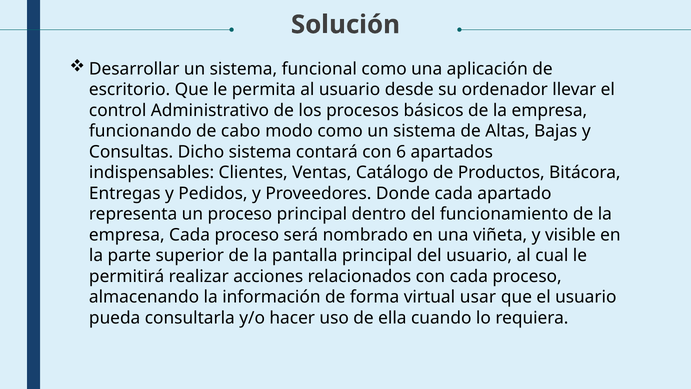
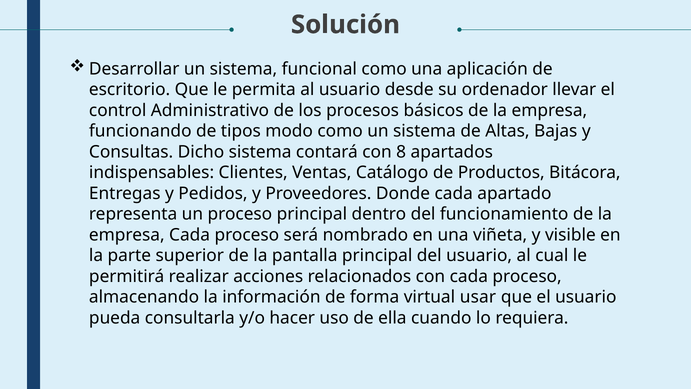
cabo: cabo -> tipos
6: 6 -> 8
